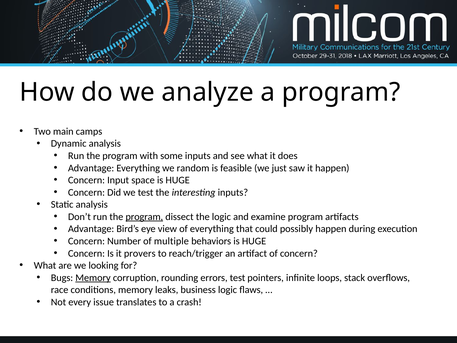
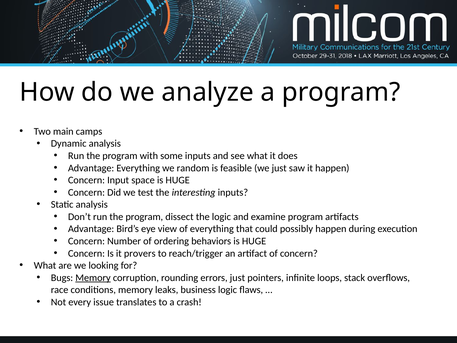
program at (144, 217) underline: present -> none
multiple: multiple -> ordering
errors test: test -> just
